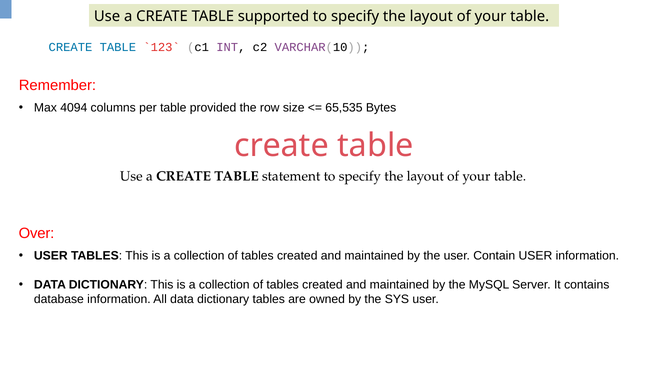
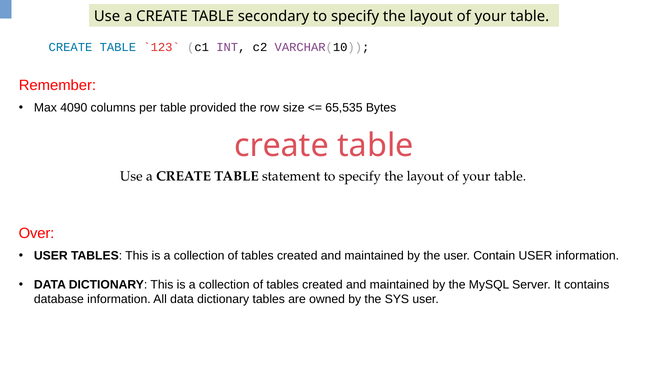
supported: supported -> secondary
4094: 4094 -> 4090
